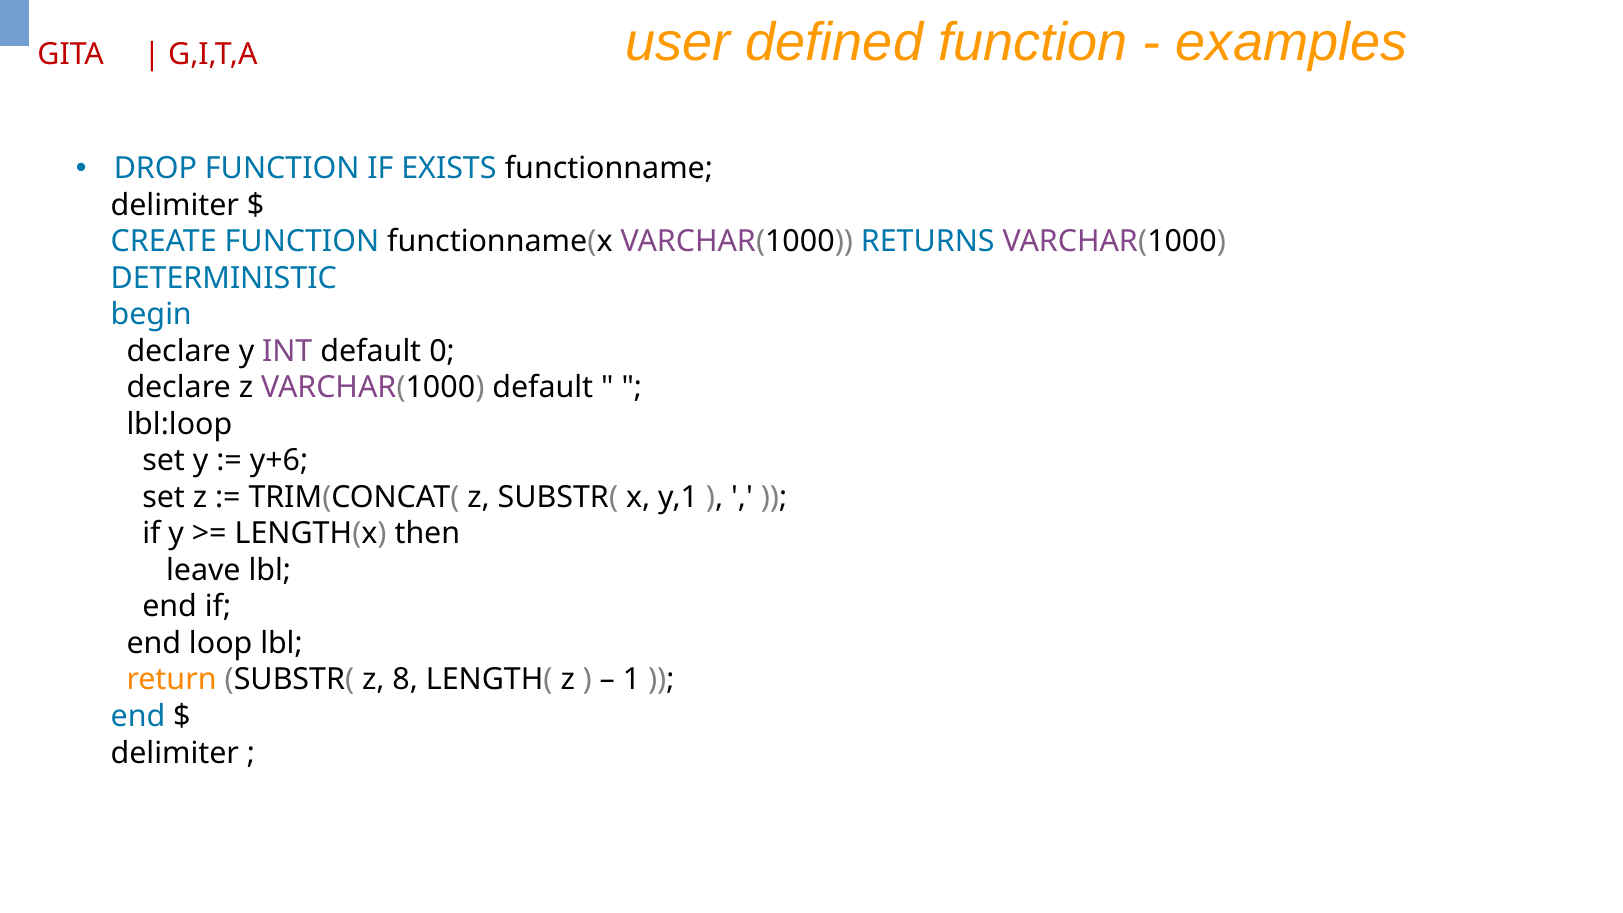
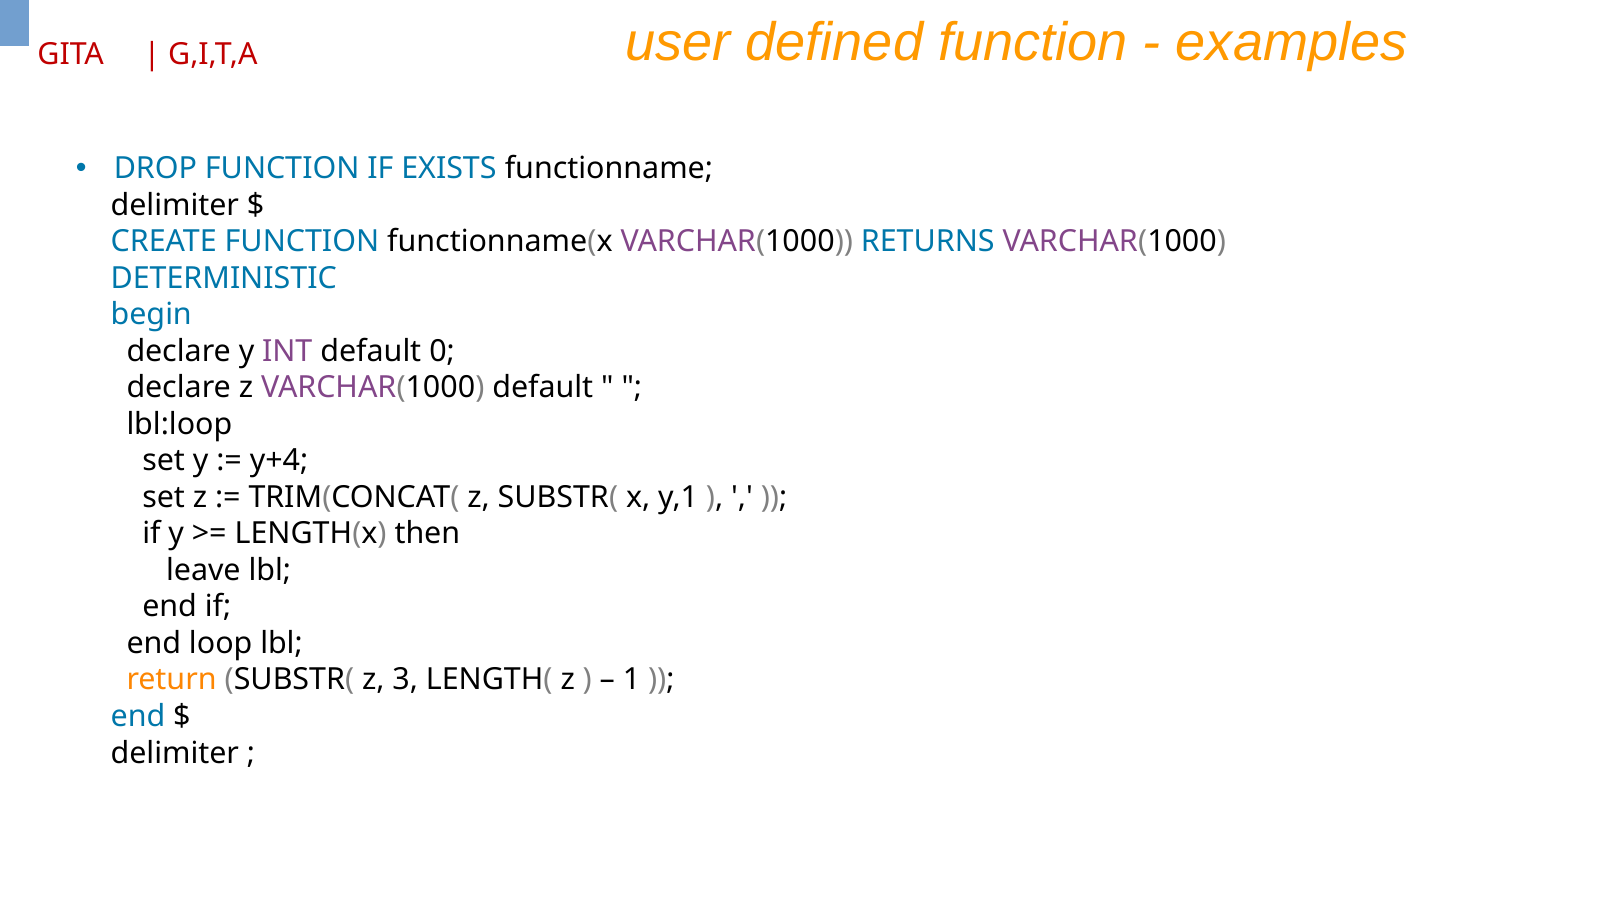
y+6: y+6 -> y+4
8: 8 -> 3
